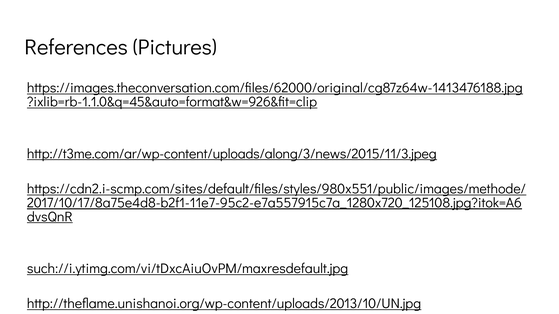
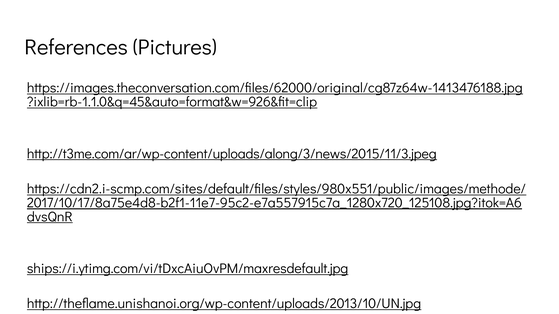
such://i.ytimg.com/vi/tDxcAiuOvPM/maxresdefault.jpg: such://i.ytimg.com/vi/tDxcAiuOvPM/maxresdefault.jpg -> ships://i.ytimg.com/vi/tDxcAiuOvPM/maxresdefault.jpg
